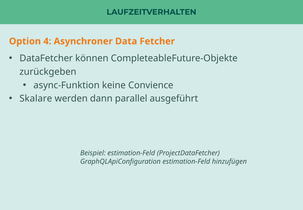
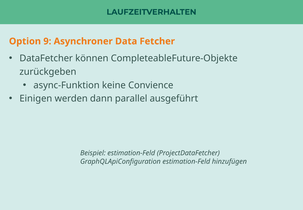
4: 4 -> 9
Skalare: Skalare -> Einigen
